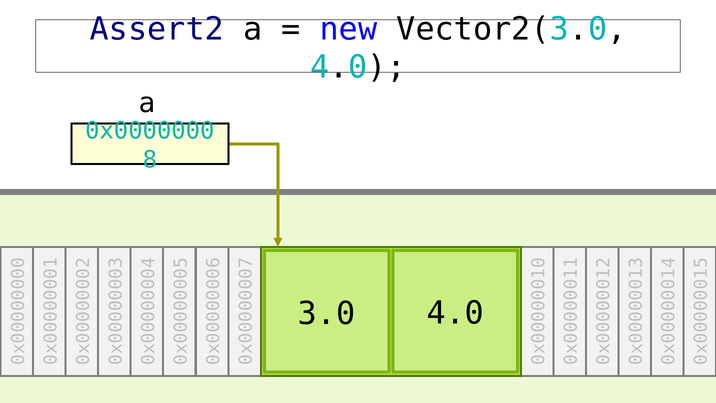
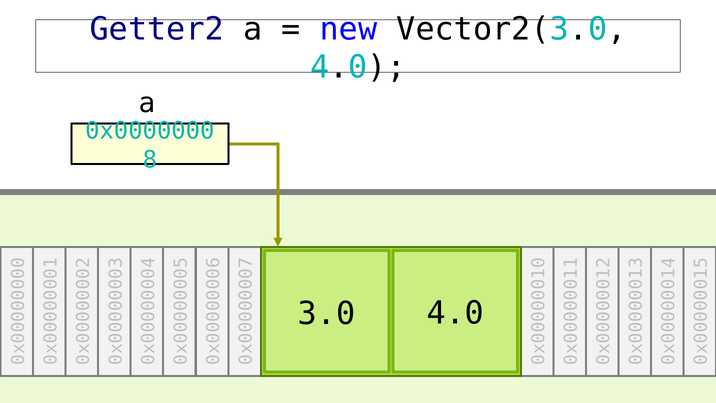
Assert2: Assert2 -> Getter2
